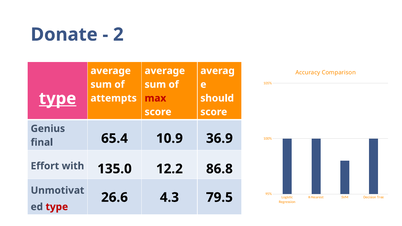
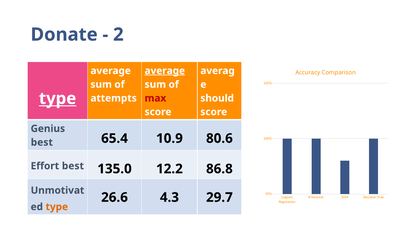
average at (165, 71) underline: none -> present
final at (42, 142): final -> best
36.9: 36.9 -> 80.6
Effort with: with -> best
79.5: 79.5 -> 29.7
type at (57, 207) colour: red -> orange
